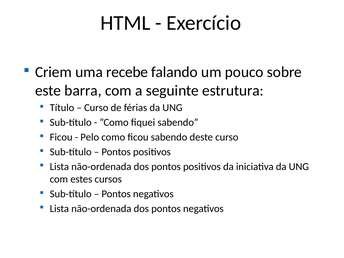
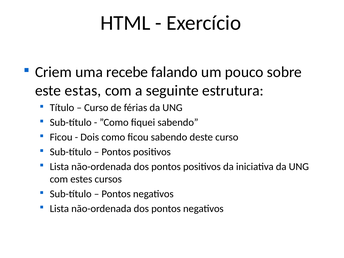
barra: barra -> estas
Pelo: Pelo -> Dois
